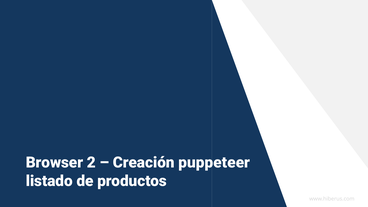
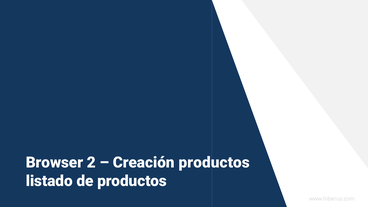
Creación puppeteer: puppeteer -> productos
